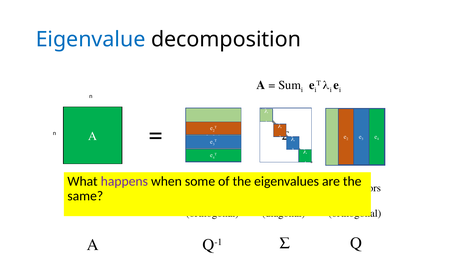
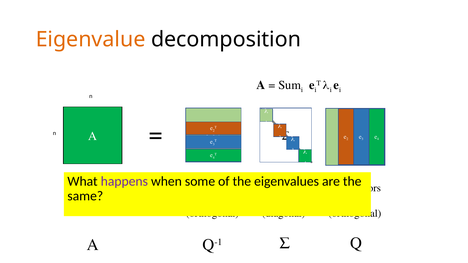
Eigenvalue colour: blue -> orange
